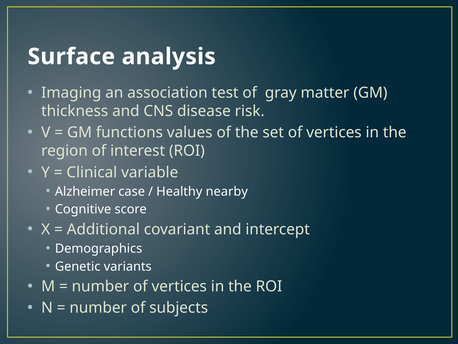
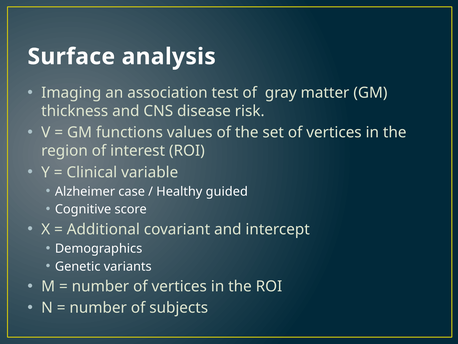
nearby: nearby -> guided
